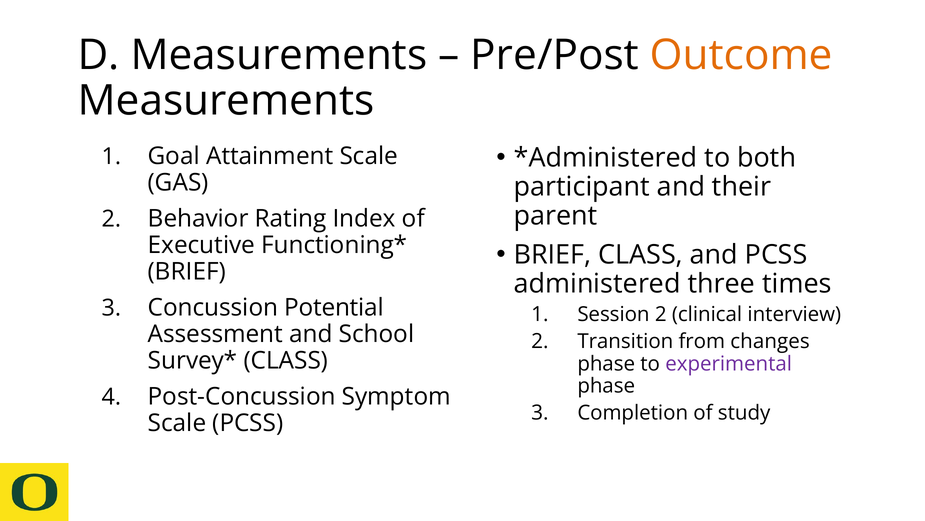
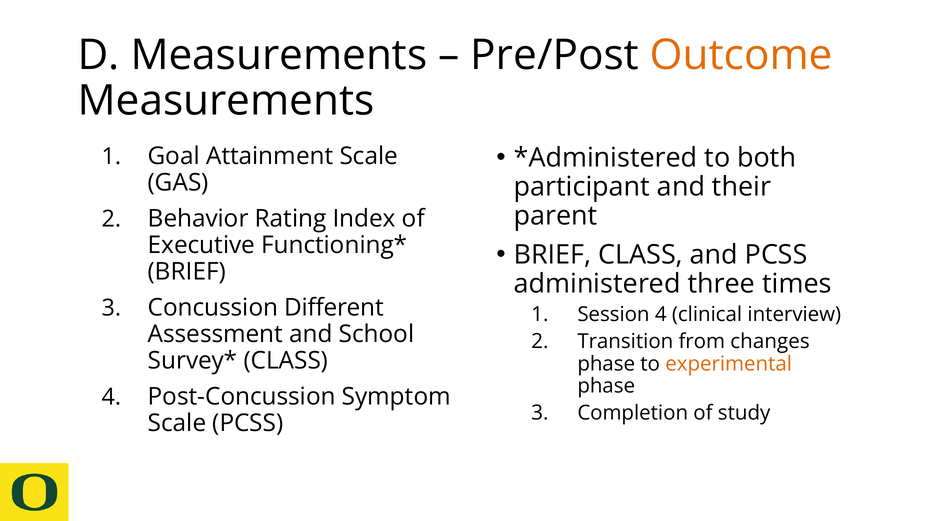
Potential: Potential -> Different
Session 2: 2 -> 4
experimental colour: purple -> orange
